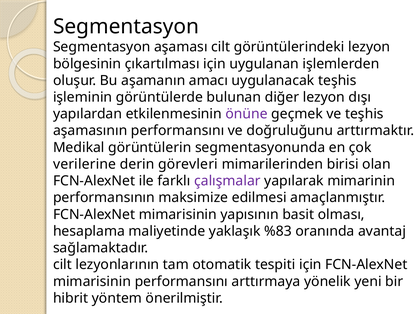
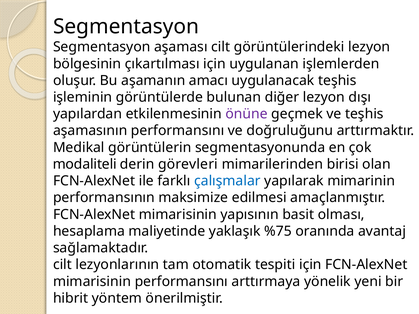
verilerine: verilerine -> modaliteli
çalışmalar colour: purple -> blue
%83: %83 -> %75
